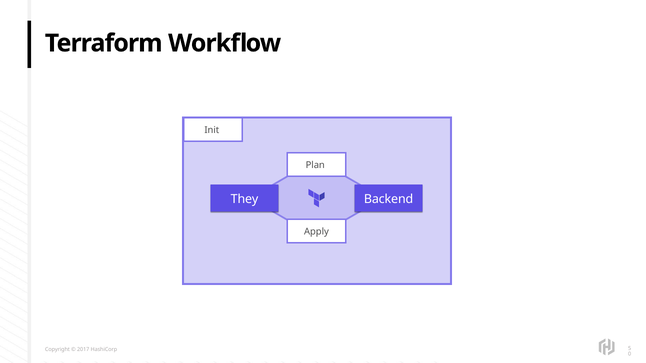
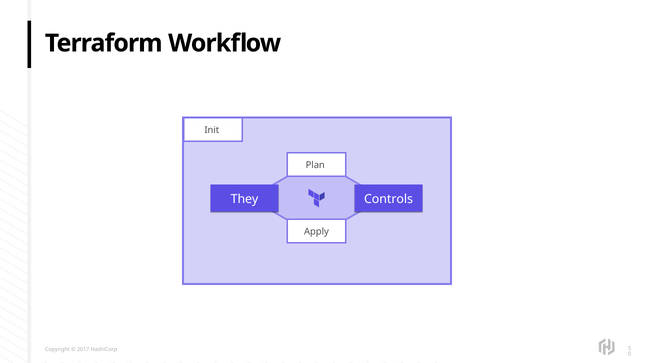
Backend: Backend -> Controls
